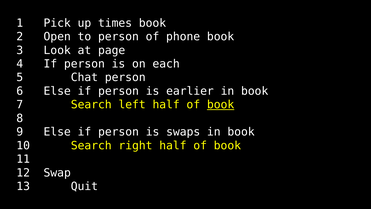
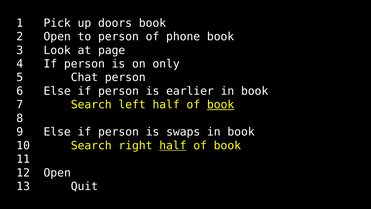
times: times -> doors
each: each -> only
half at (173, 145) underline: none -> present
12 Swap: Swap -> Open
